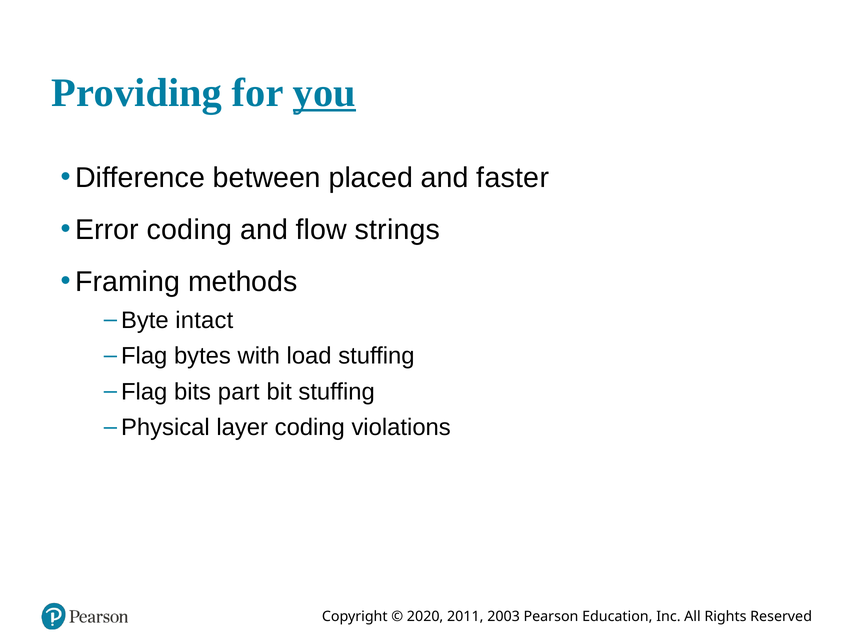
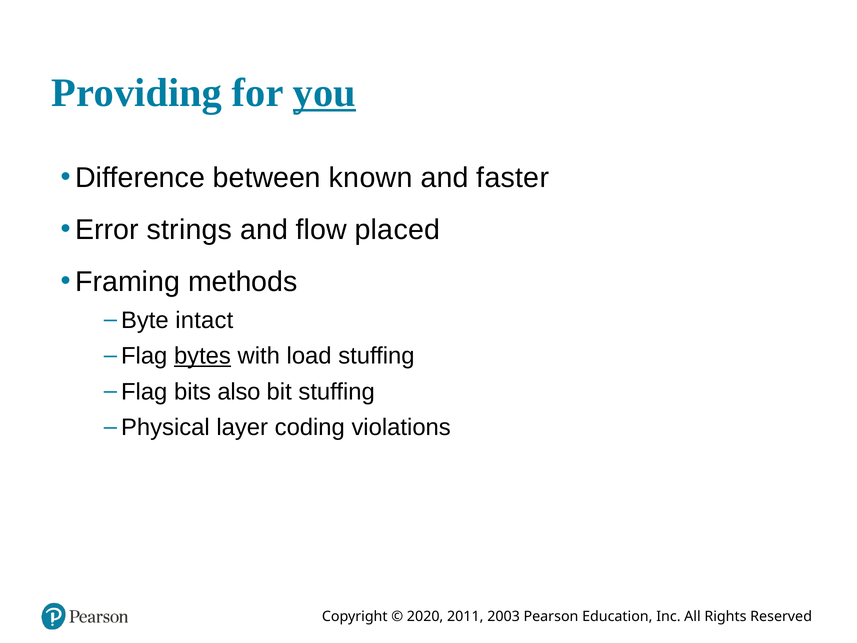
placed: placed -> known
Error coding: coding -> strings
strings: strings -> placed
bytes underline: none -> present
part: part -> also
